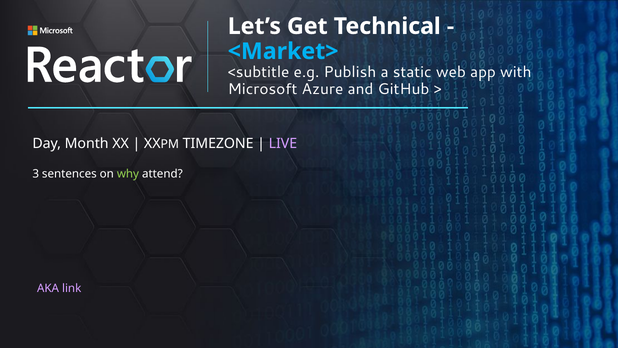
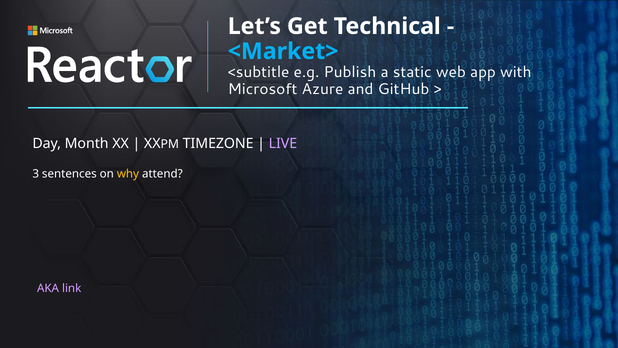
why colour: light green -> yellow
